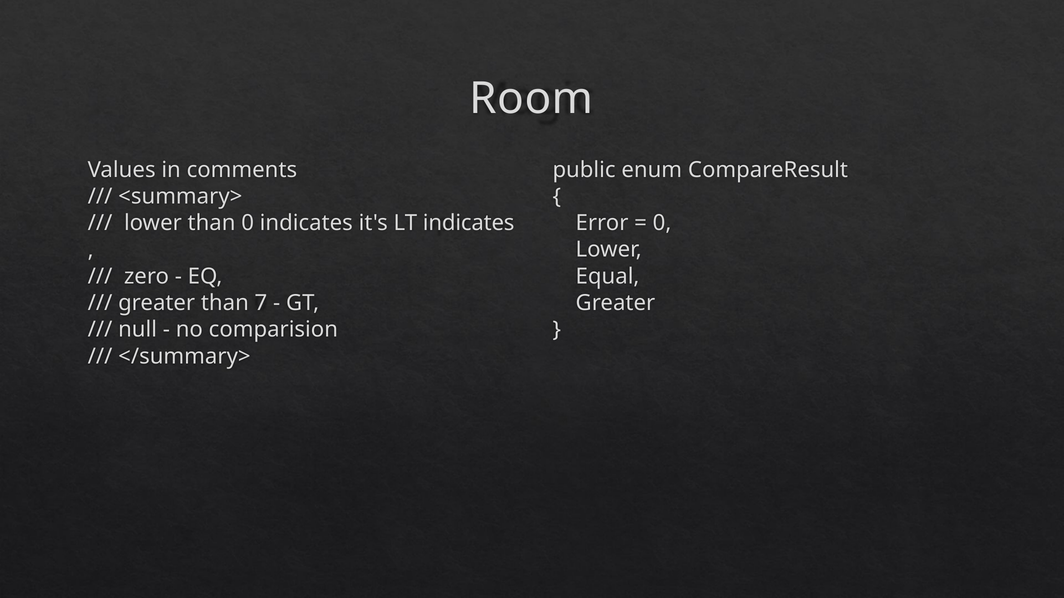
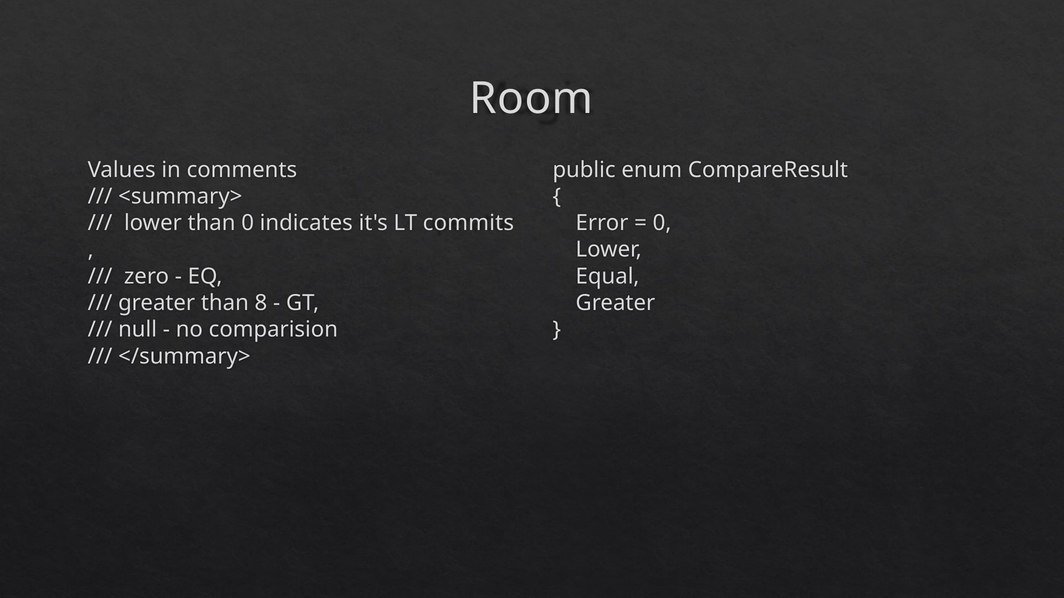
LT indicates: indicates -> commits
7: 7 -> 8
